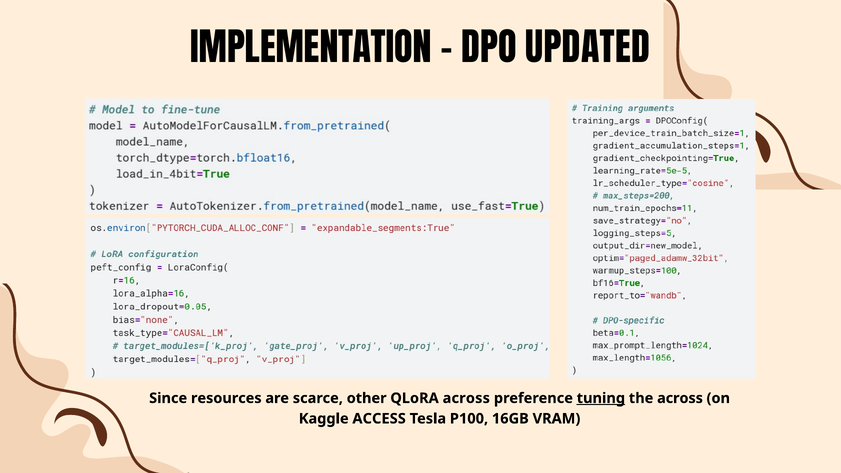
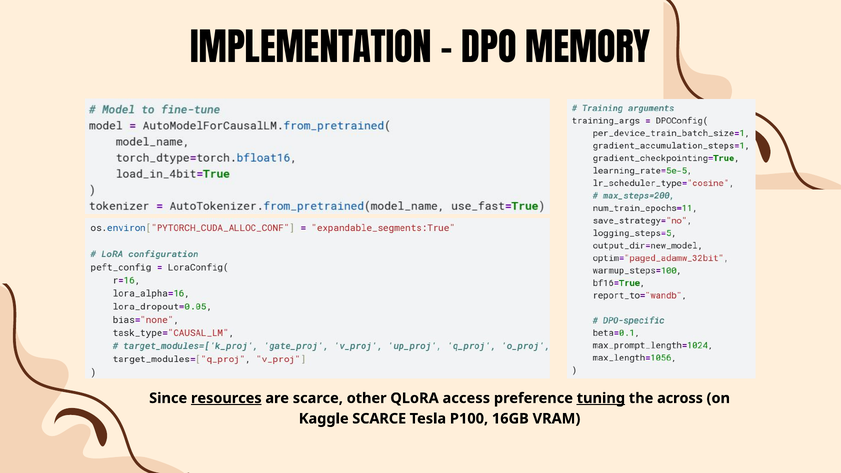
UPDATED: UPDATED -> MEMORY
resources underline: none -> present
QLoRA across: across -> access
Kaggle ACCESS: ACCESS -> SCARCE
